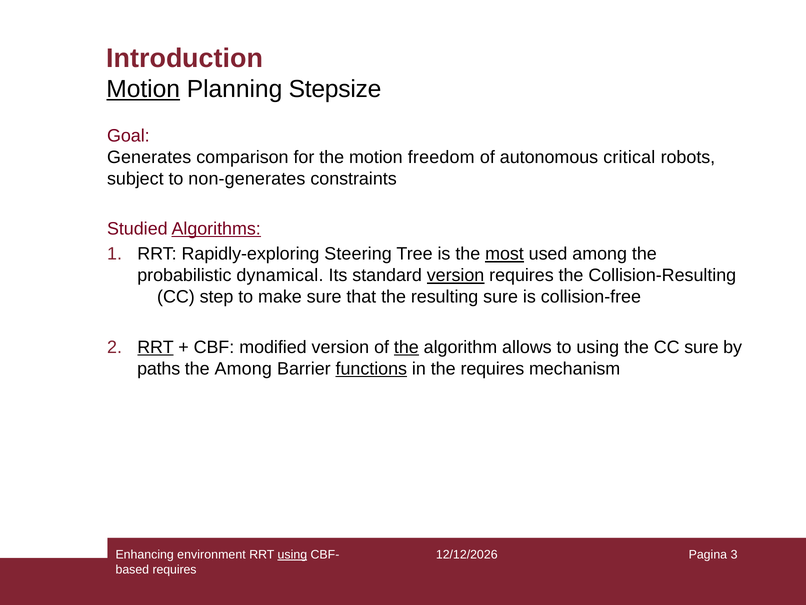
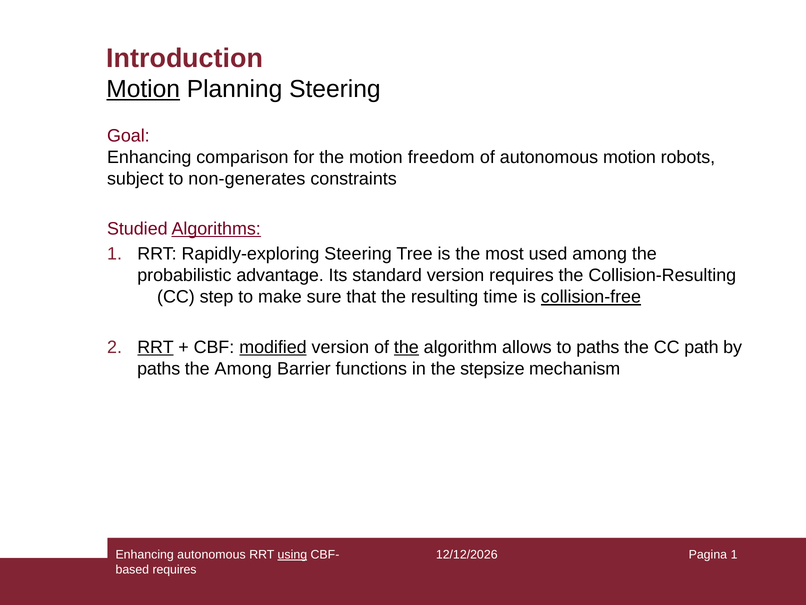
Planning Stepsize: Stepsize -> Steering
Generates at (149, 157): Generates -> Enhancing
autonomous critical: critical -> motion
most underline: present -> none
dynamical: dynamical -> advantage
version at (456, 275) underline: present -> none
resulting sure: sure -> time
collision-free underline: none -> present
modified underline: none -> present
to using: using -> paths
CC sure: sure -> path
functions underline: present -> none
the requires: requires -> stepsize
Enhancing environment: environment -> autonomous
Pagina 3: 3 -> 1
